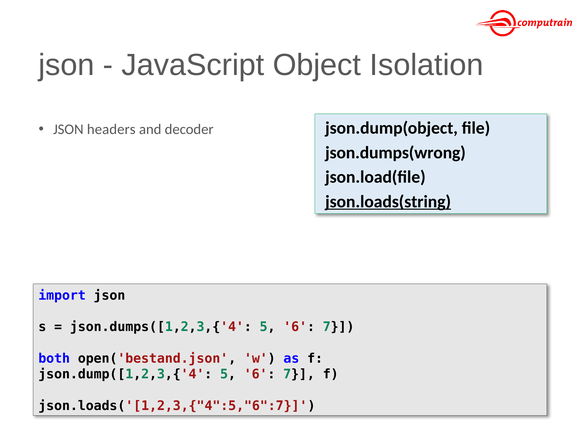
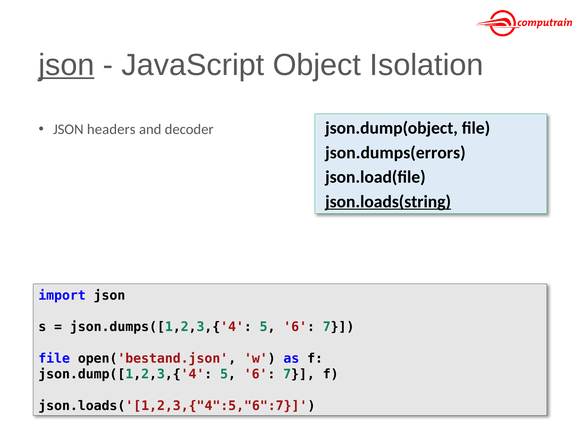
json at (66, 65) underline: none -> present
json.dumps(wrong: json.dumps(wrong -> json.dumps(errors
both at (54, 358): both -> file
